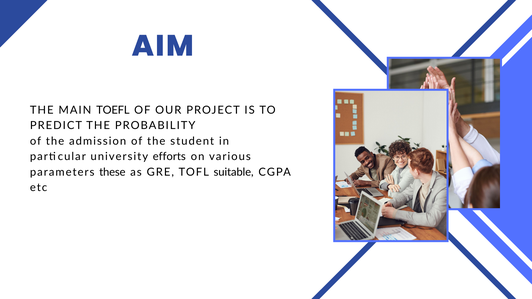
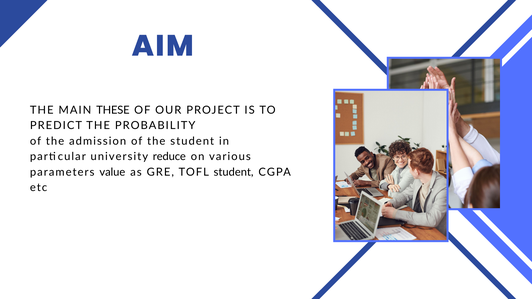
TOEFL: TOEFL -> THESE
efforts: efforts -> reduce
these: these -> value
TOFL suitable: suitable -> student
